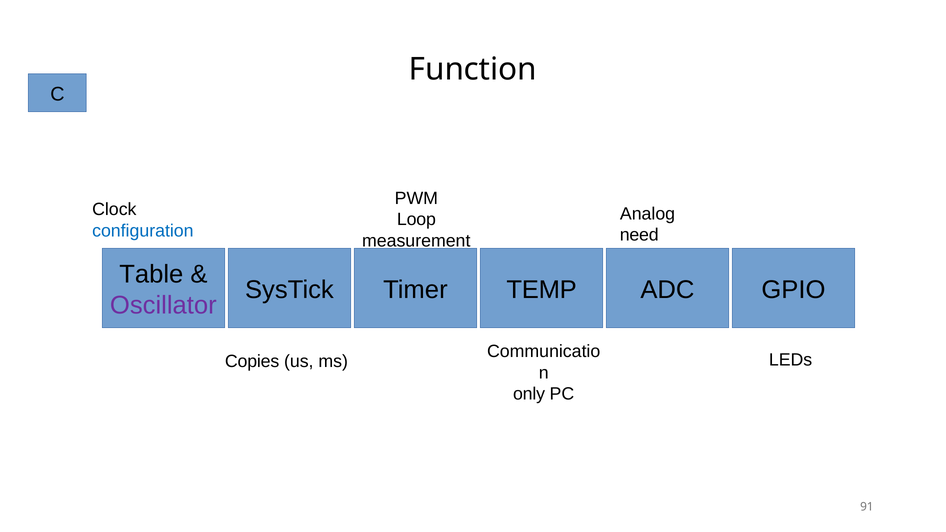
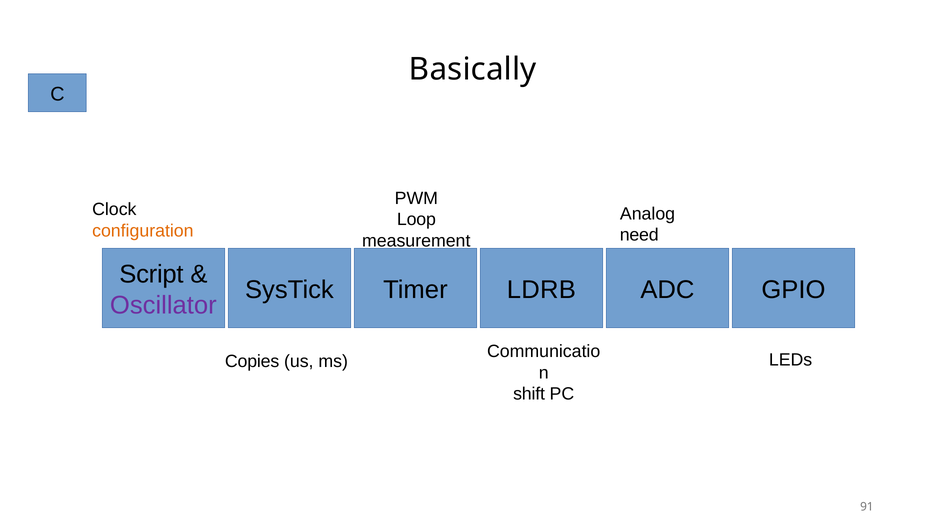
Function: Function -> Basically
configuration colour: blue -> orange
Table: Table -> Script
TEMP: TEMP -> LDRB
only: only -> shift
